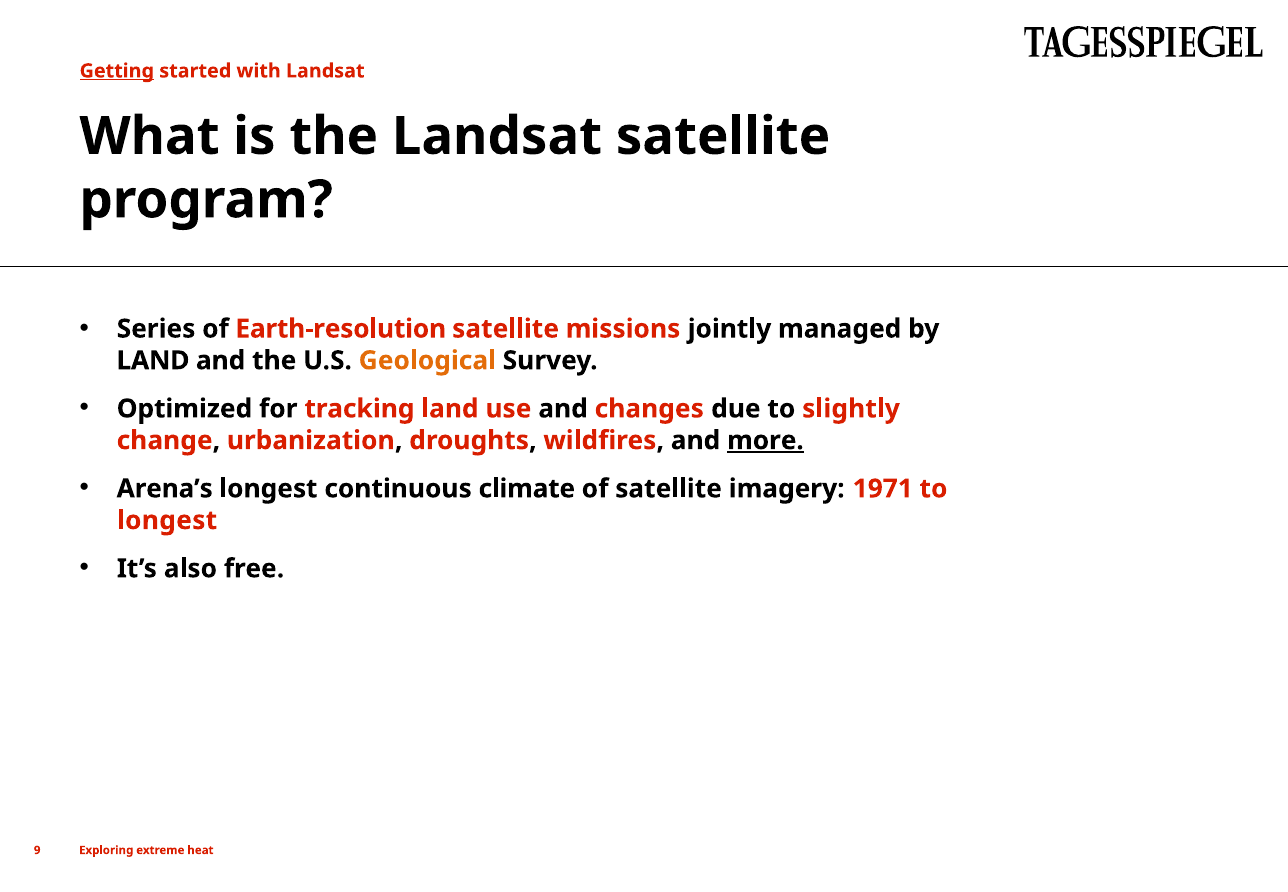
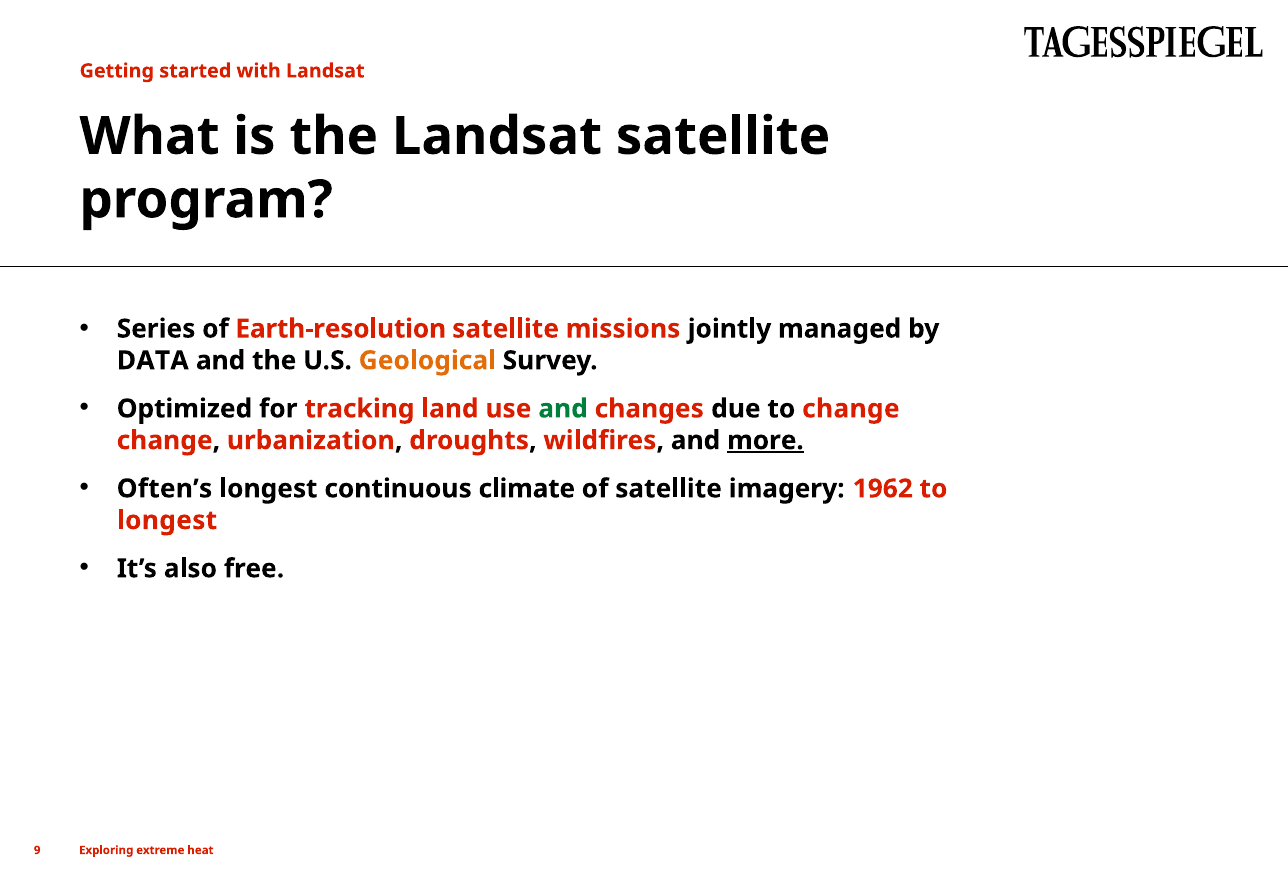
Getting underline: present -> none
LAND at (153, 360): LAND -> DATA
and at (563, 409) colour: black -> green
to slightly: slightly -> change
Arena’s: Arena’s -> Often’s
1971: 1971 -> 1962
